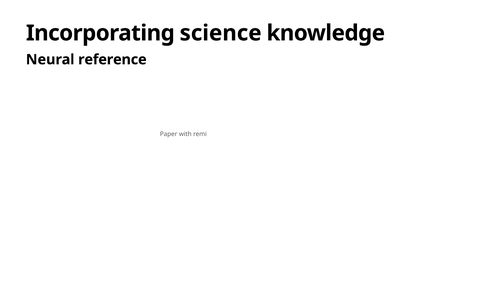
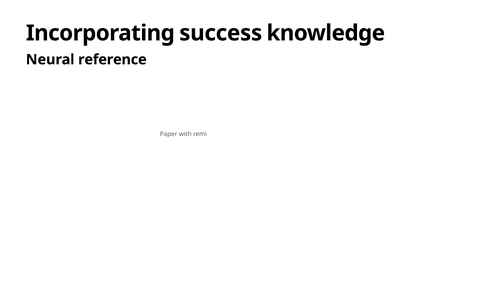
science: science -> success
